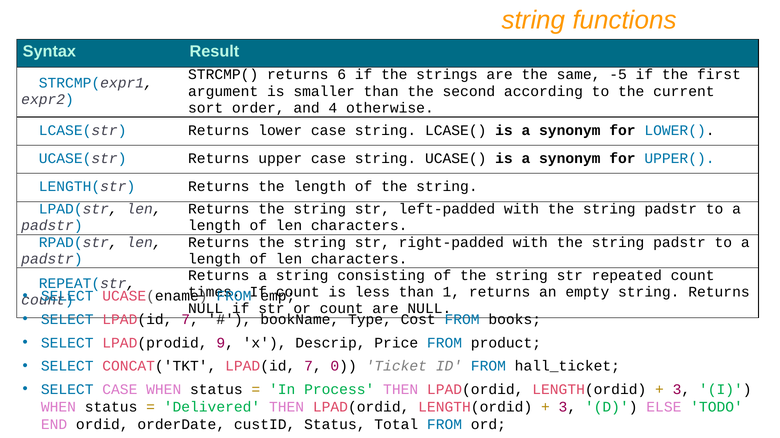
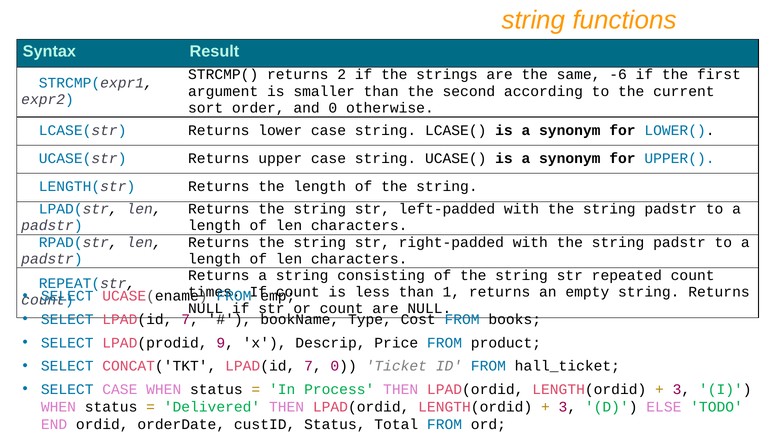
6: 6 -> 2
-5: -5 -> -6
and 4: 4 -> 0
